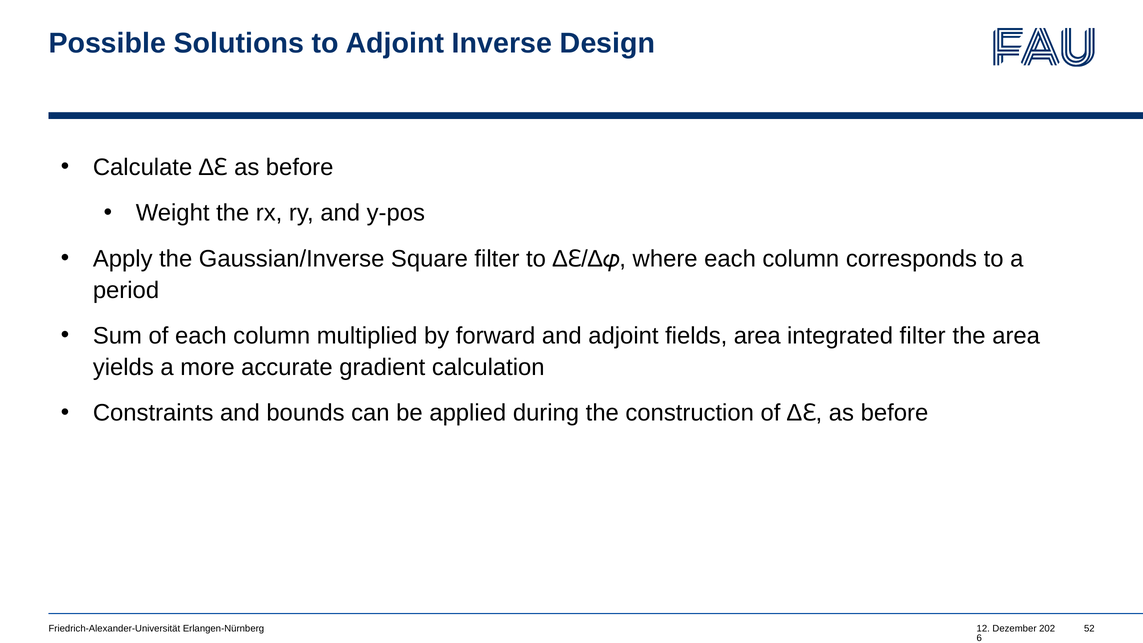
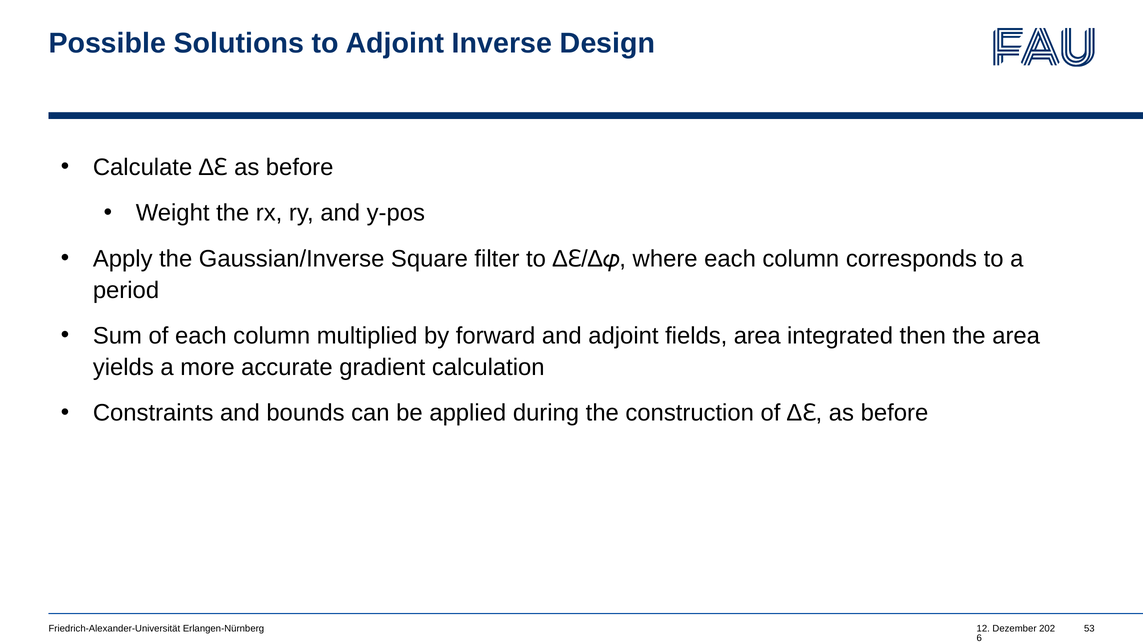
integrated filter: filter -> then
52: 52 -> 53
